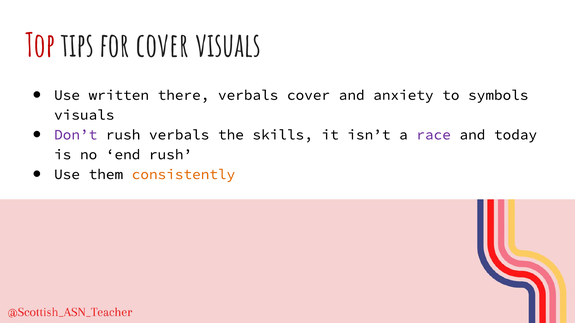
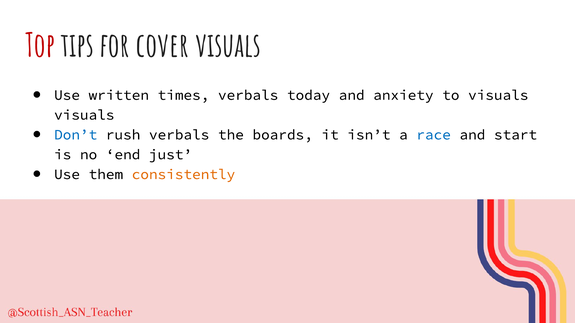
there: there -> times
verbals cover: cover -> today
to symbols: symbols -> visuals
Don’t colour: purple -> blue
skills: skills -> boards
race colour: purple -> blue
today: today -> start
end rush: rush -> just
